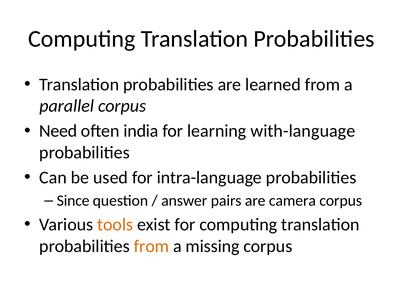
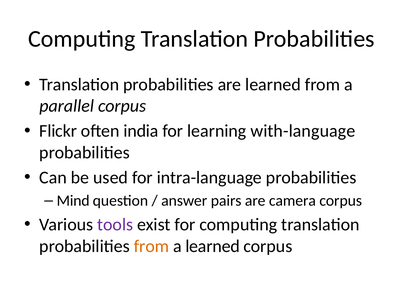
Need: Need -> Flickr
Since: Since -> Mind
tools colour: orange -> purple
a missing: missing -> learned
